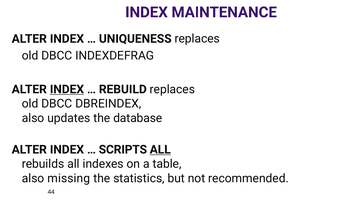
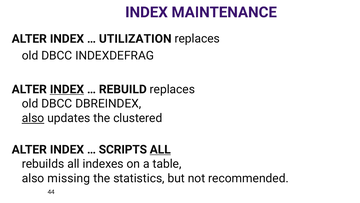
UNIQUENESS: UNIQUENESS -> UTILIZATION
also at (33, 118) underline: none -> present
database: database -> clustered
